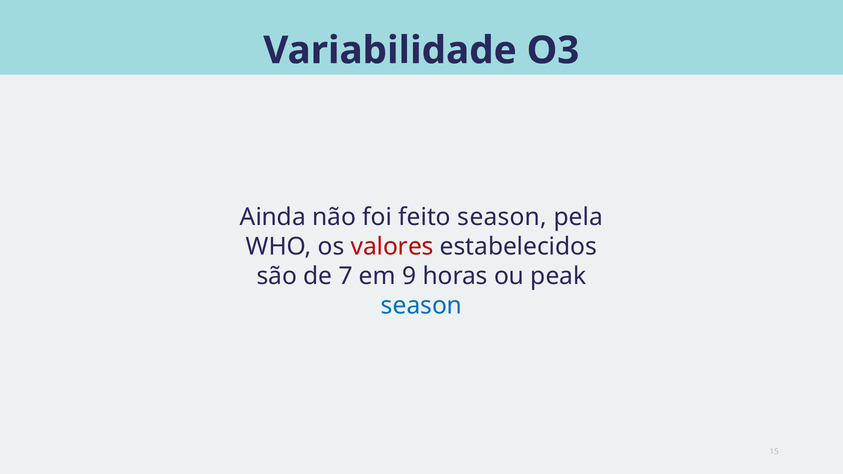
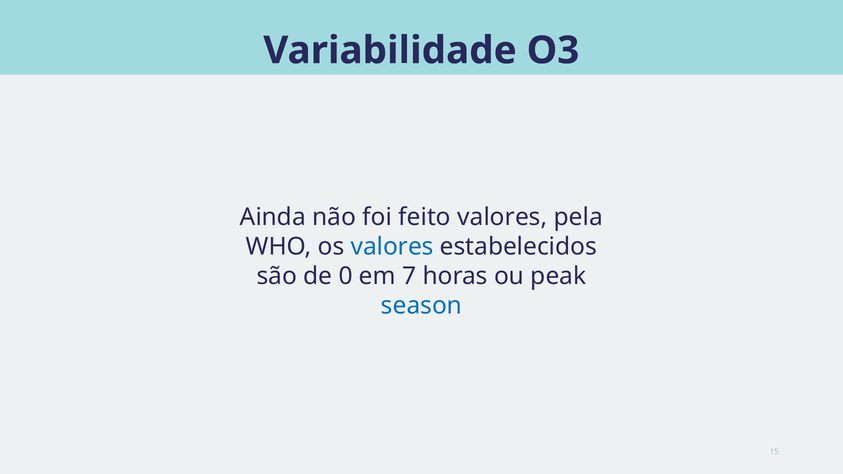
feito season: season -> valores
valores at (392, 247) colour: red -> blue
7: 7 -> 0
9: 9 -> 7
